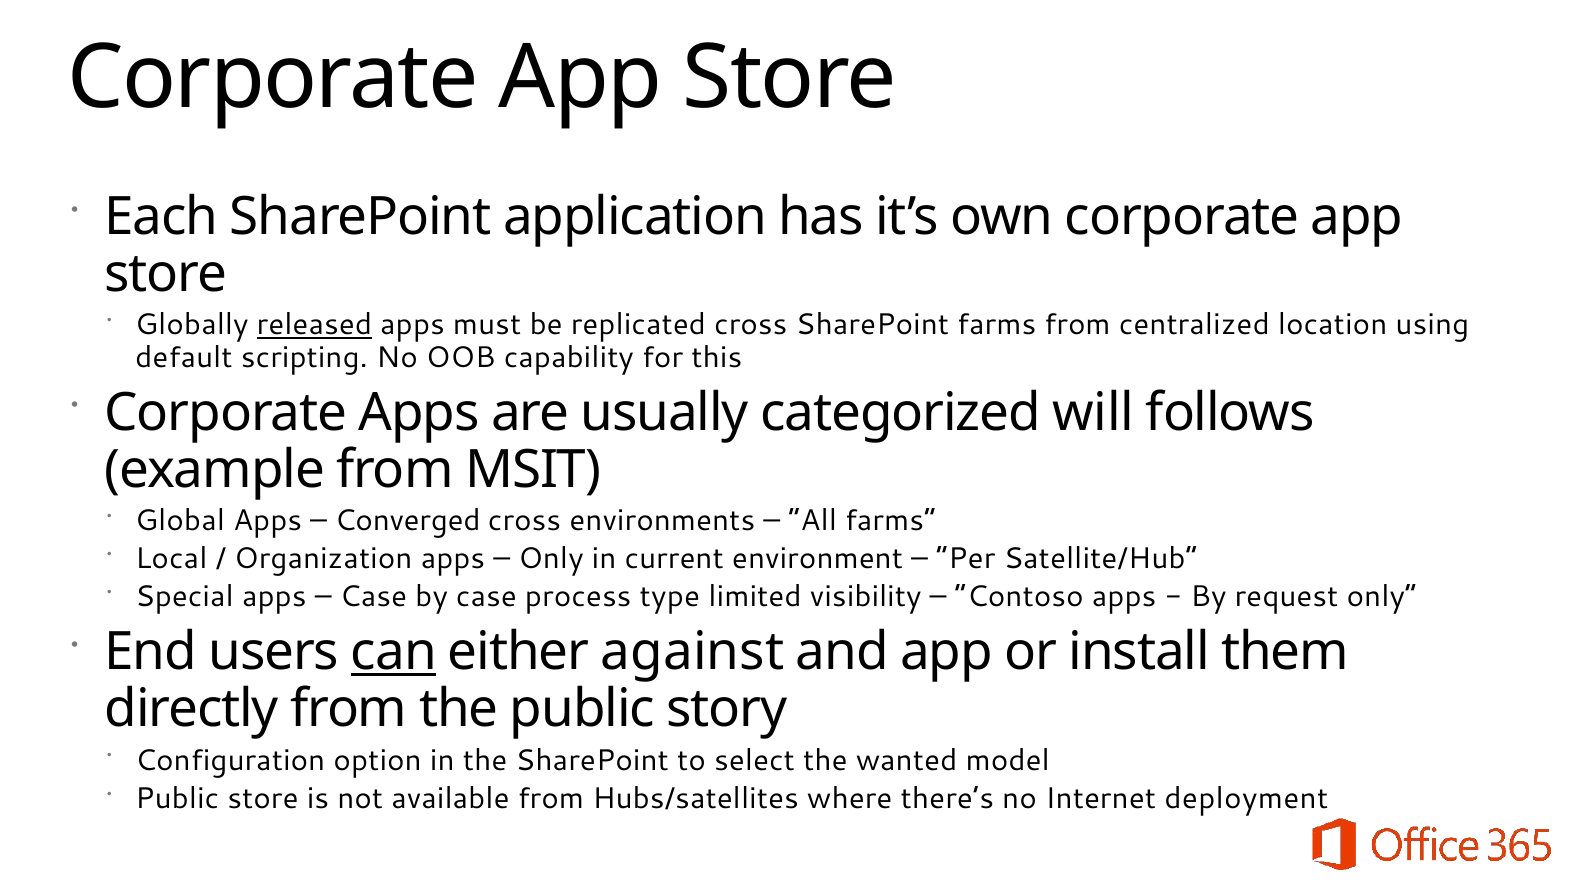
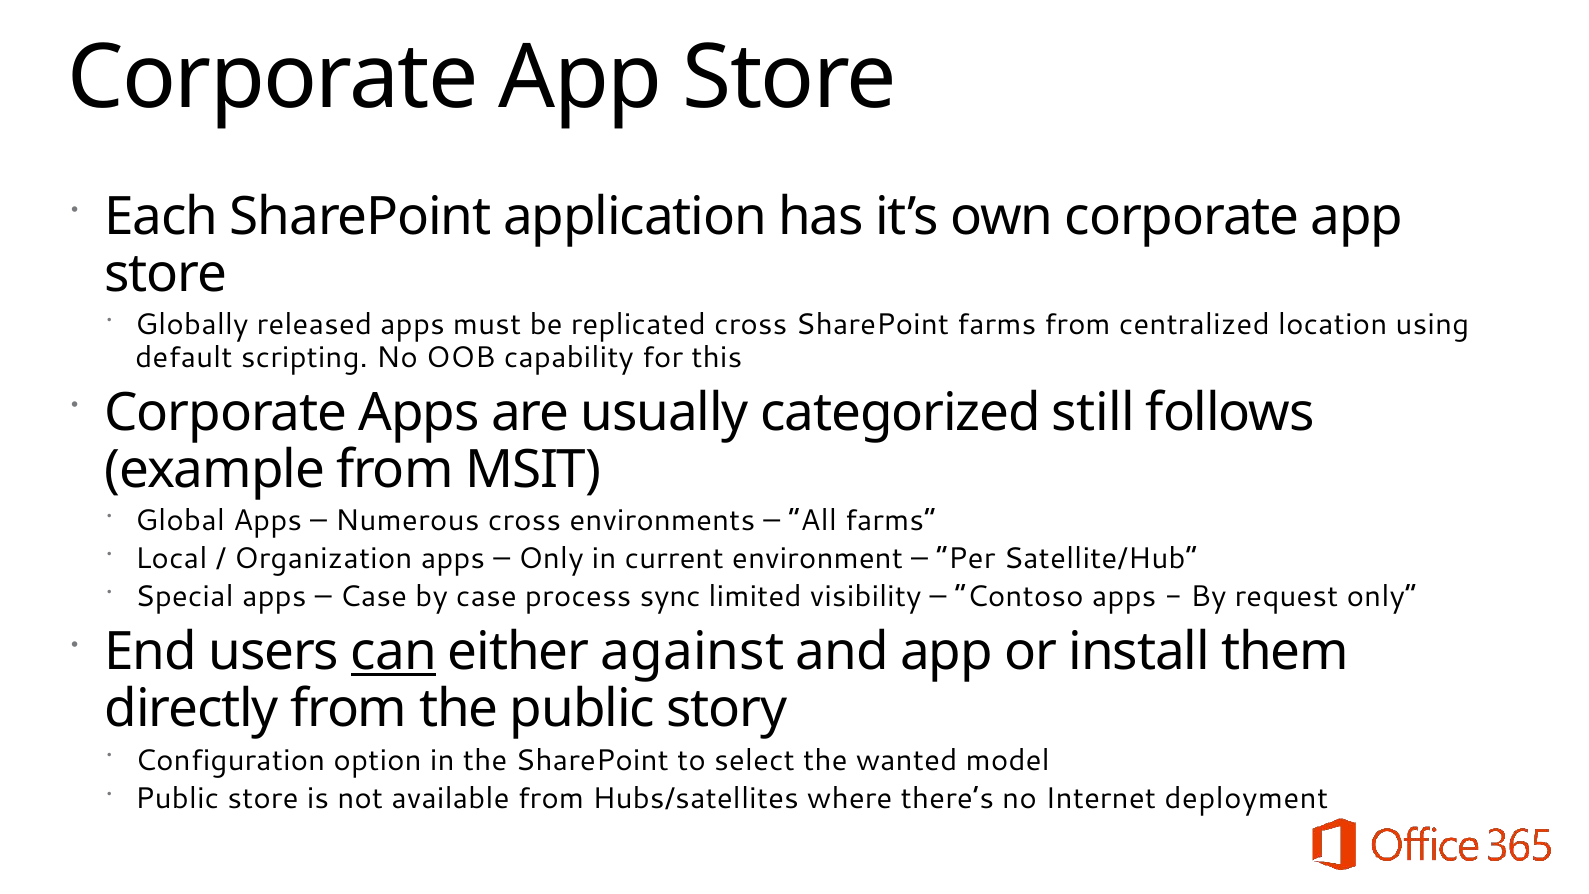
released underline: present -> none
will: will -> still
Converged: Converged -> Numerous
type: type -> sync
